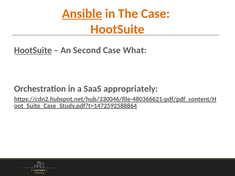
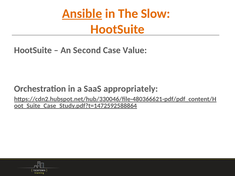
The Case: Case -> Slow
HootSuite at (33, 50) underline: present -> none
What: What -> Value
